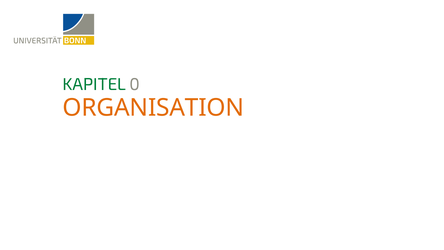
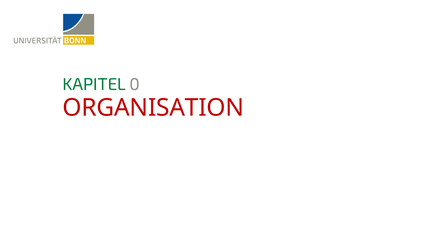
ORGANISATION colour: orange -> red
